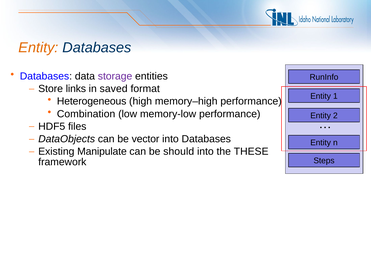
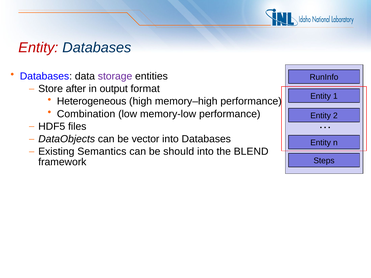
Entity at (38, 48) colour: orange -> red
links: links -> after
saved: saved -> output
Manipulate: Manipulate -> Semantics
THESE: THESE -> BLEND
